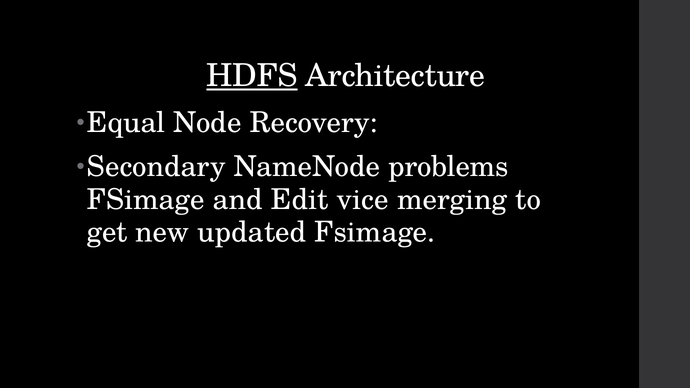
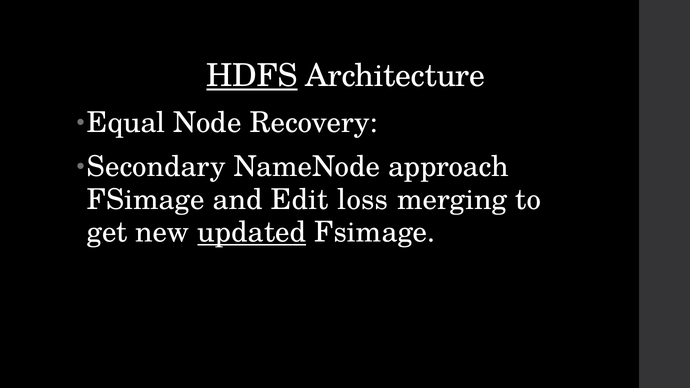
problems: problems -> approach
vice: vice -> loss
updated underline: none -> present
